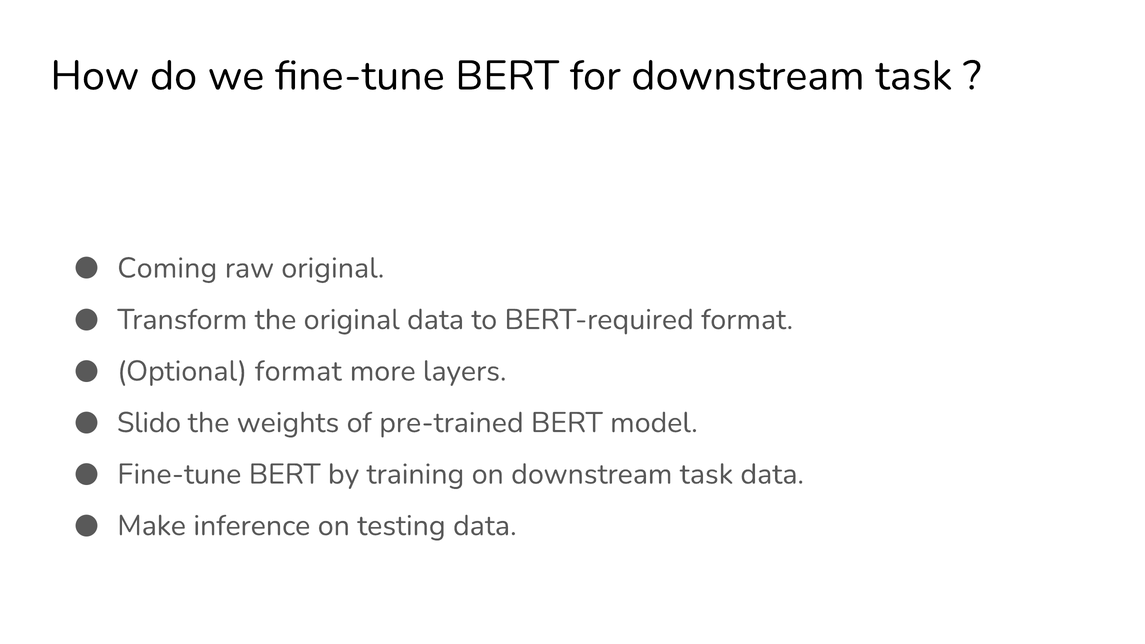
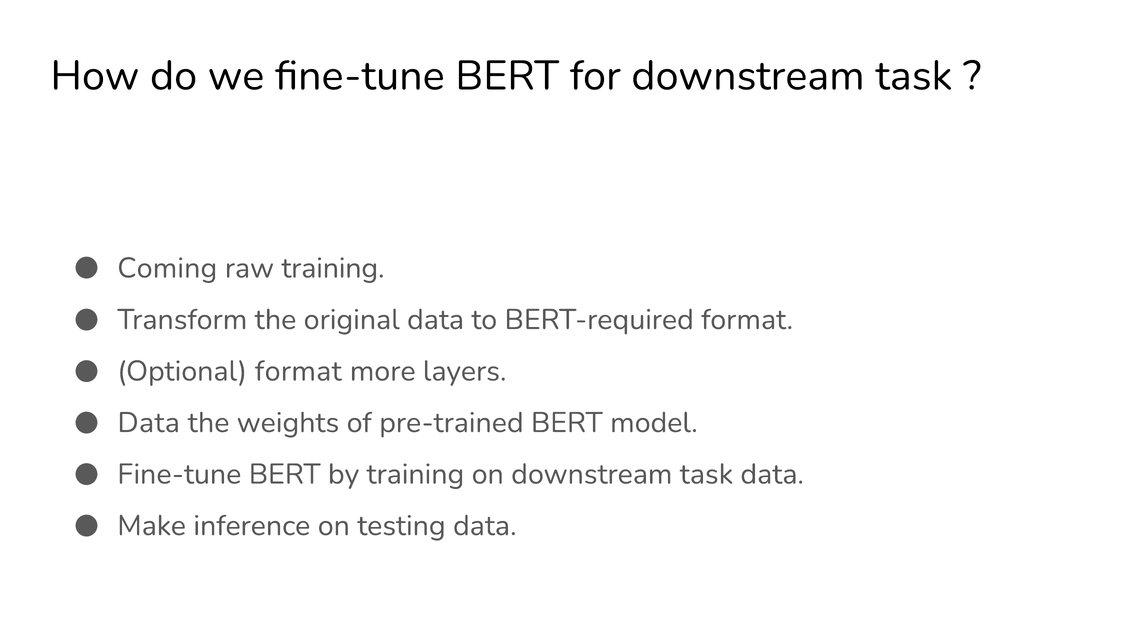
raw original: original -> training
Slido at (149, 423): Slido -> Data
